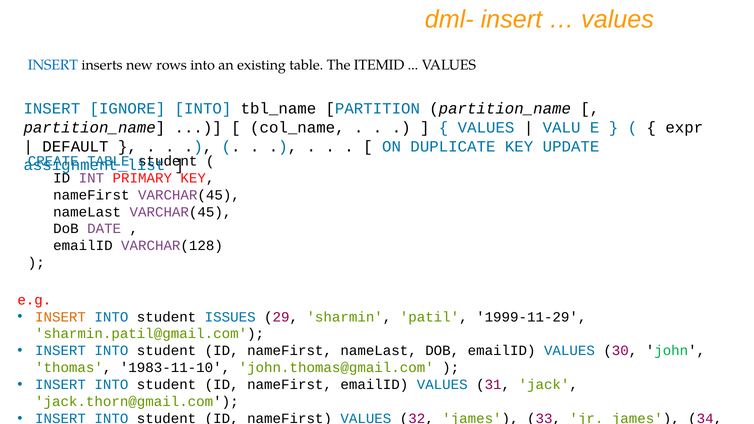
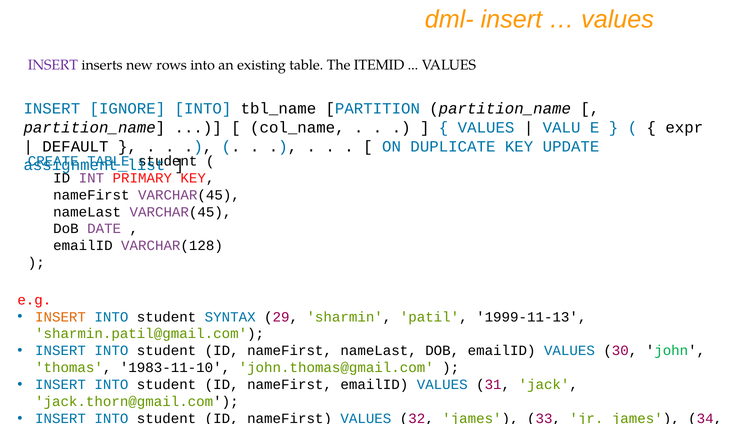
INSERT at (53, 65) colour: blue -> purple
ISSUES: ISSUES -> SYNTAX
1999-11-29: 1999-11-29 -> 1999-11-13
